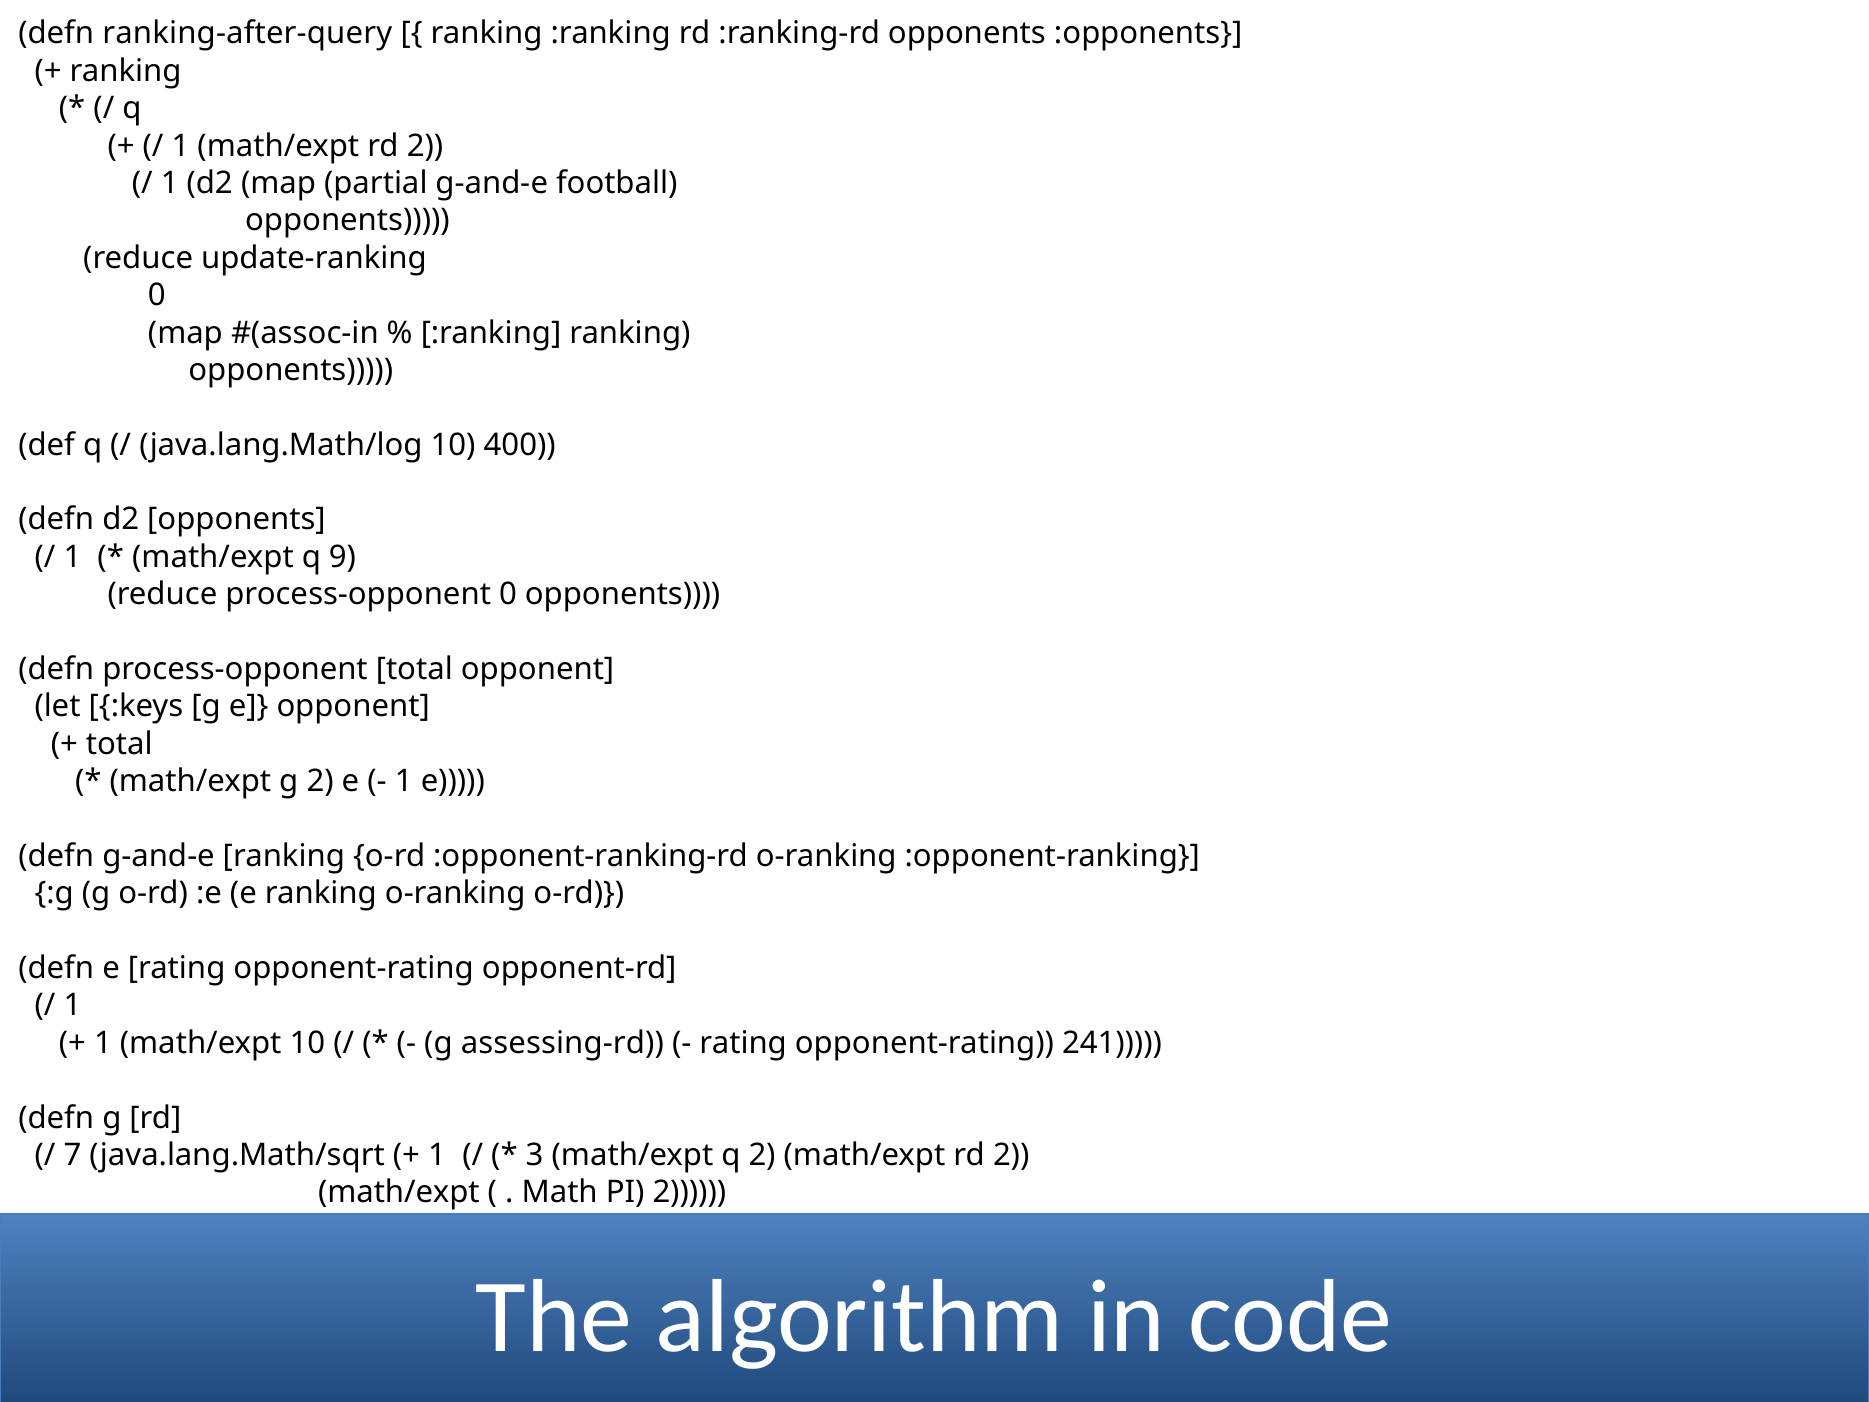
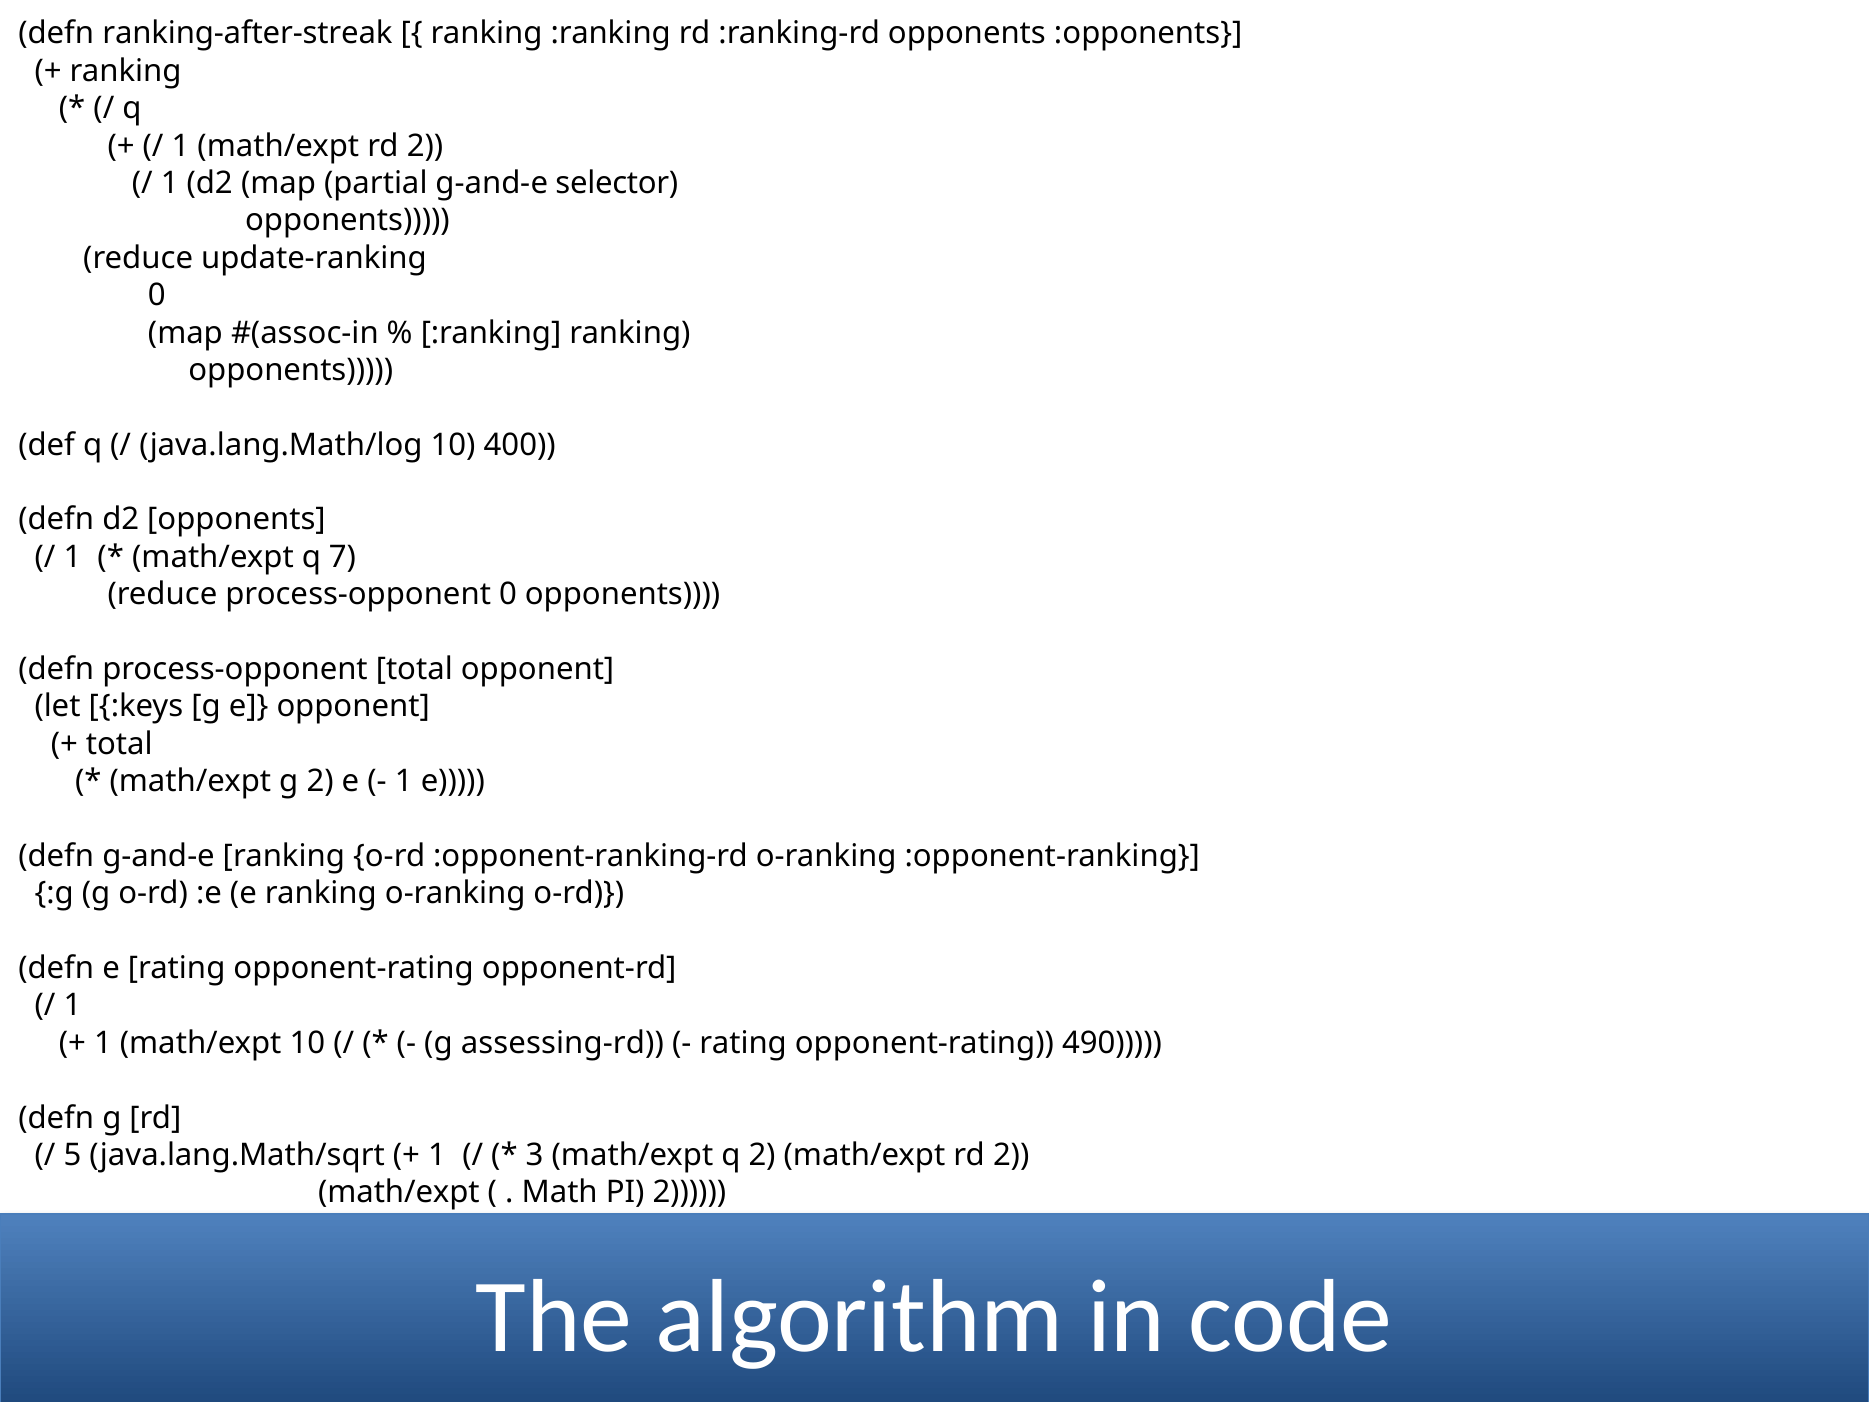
ranking-after-query: ranking-after-query -> ranking-after-streak
football: football -> selector
9: 9 -> 7
241: 241 -> 490
7: 7 -> 5
